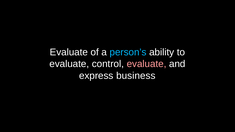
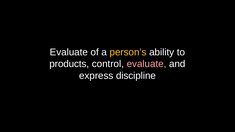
person’s colour: light blue -> yellow
evaluate at (69, 64): evaluate -> products
business: business -> discipline
